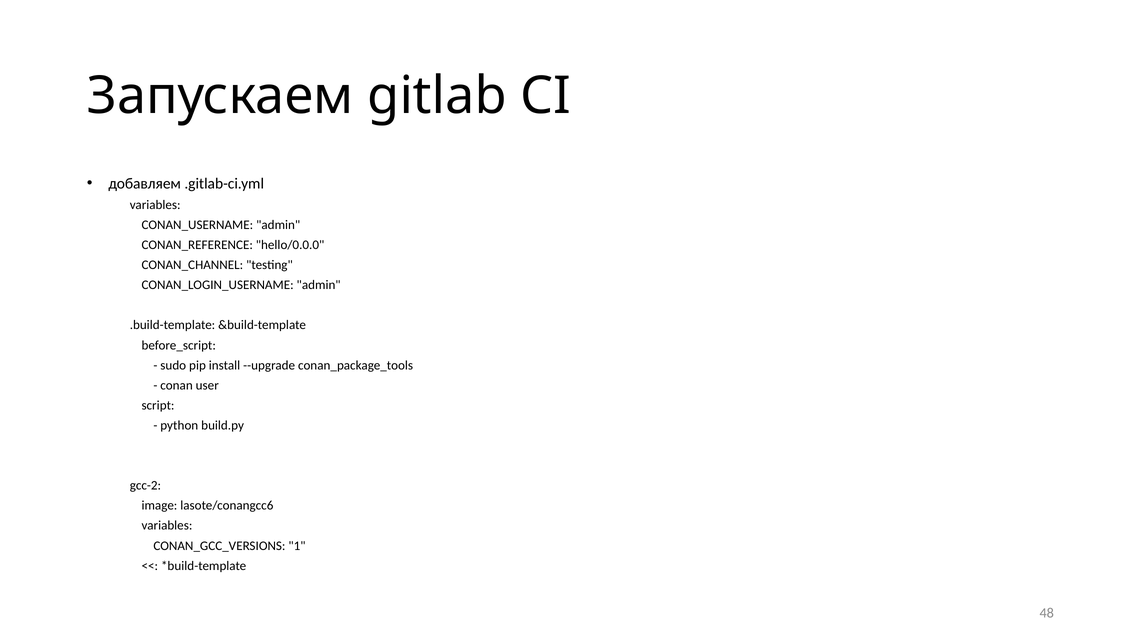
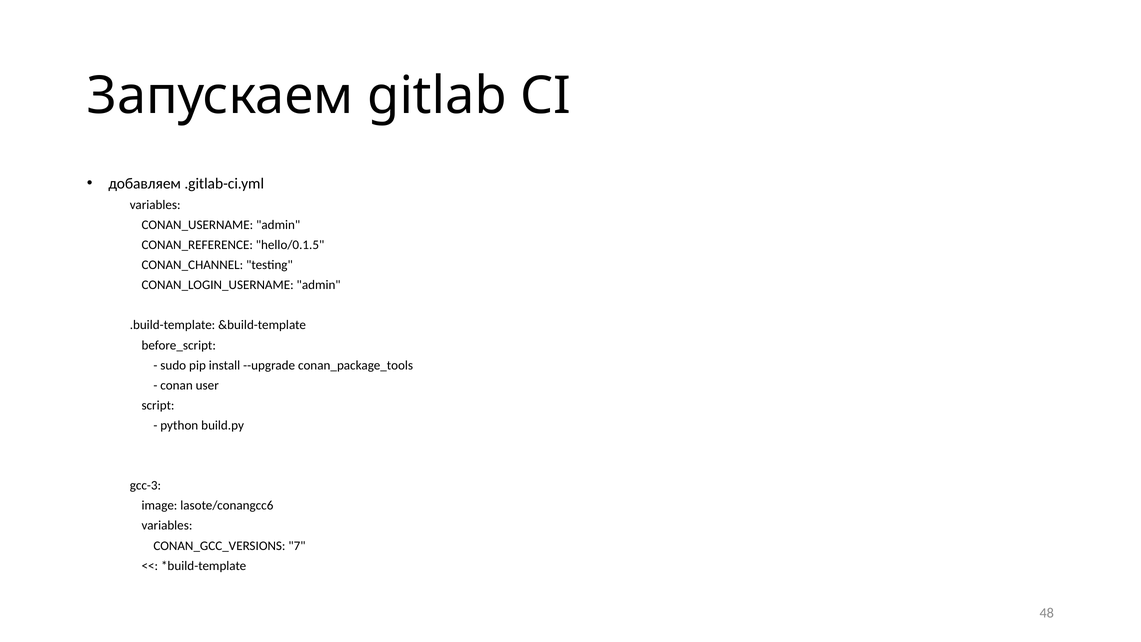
hello/0.0.0: hello/0.0.0 -> hello/0.1.5
gcc-2: gcc-2 -> gcc-3
1: 1 -> 7
